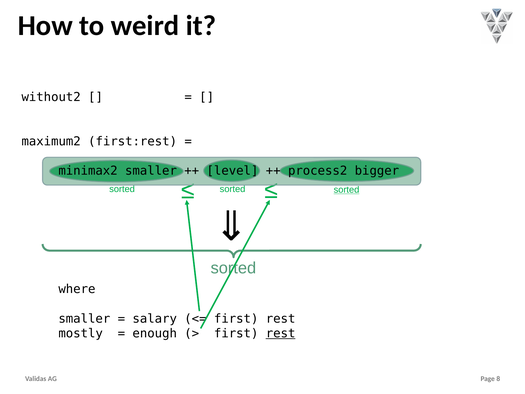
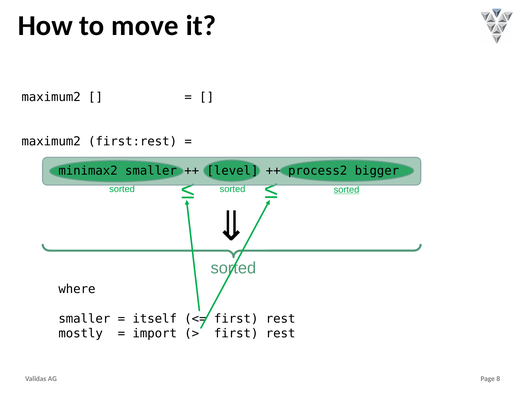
weird: weird -> move
without2 at (51, 97): without2 -> maximum2
salary: salary -> itself
enough: enough -> import
rest at (281, 333) underline: present -> none
